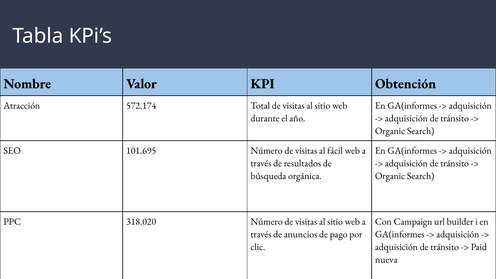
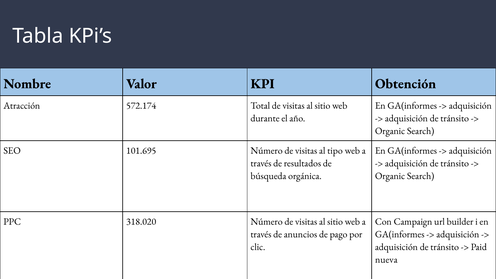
fácil: fácil -> tipo
